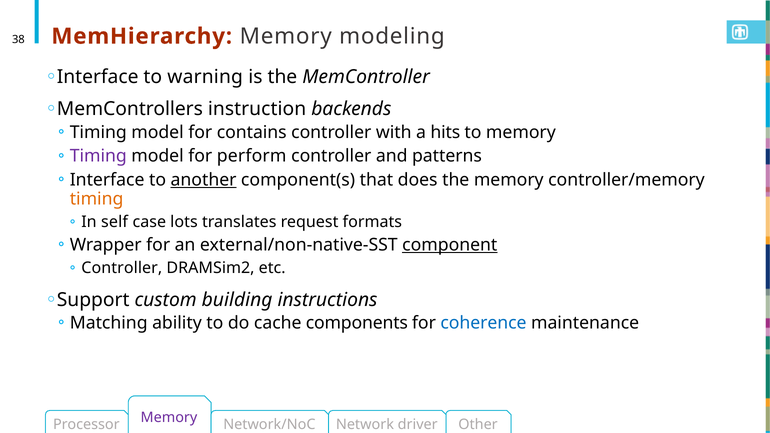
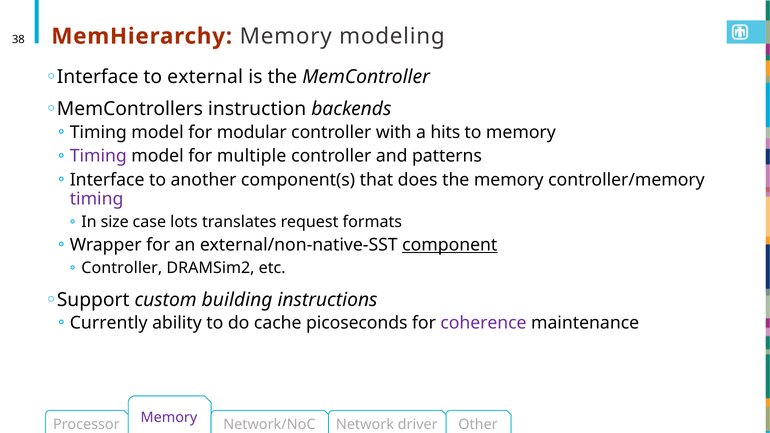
warning: warning -> external
contains: contains -> modular
perform: perform -> multiple
another underline: present -> none
timing at (97, 199) colour: orange -> purple
self: self -> size
Matching: Matching -> Currently
components: components -> picoseconds
coherence colour: blue -> purple
